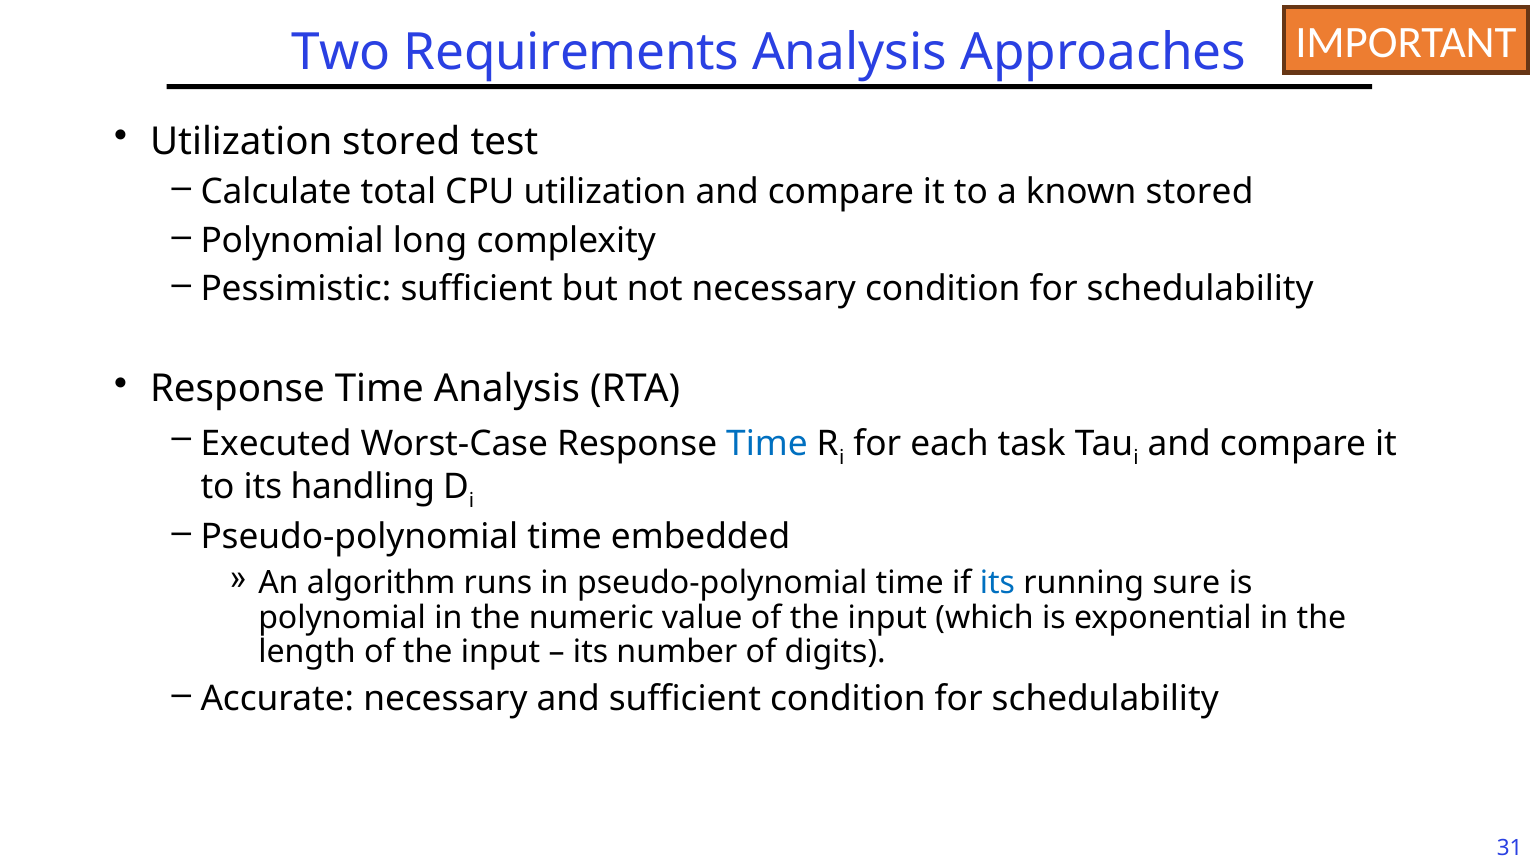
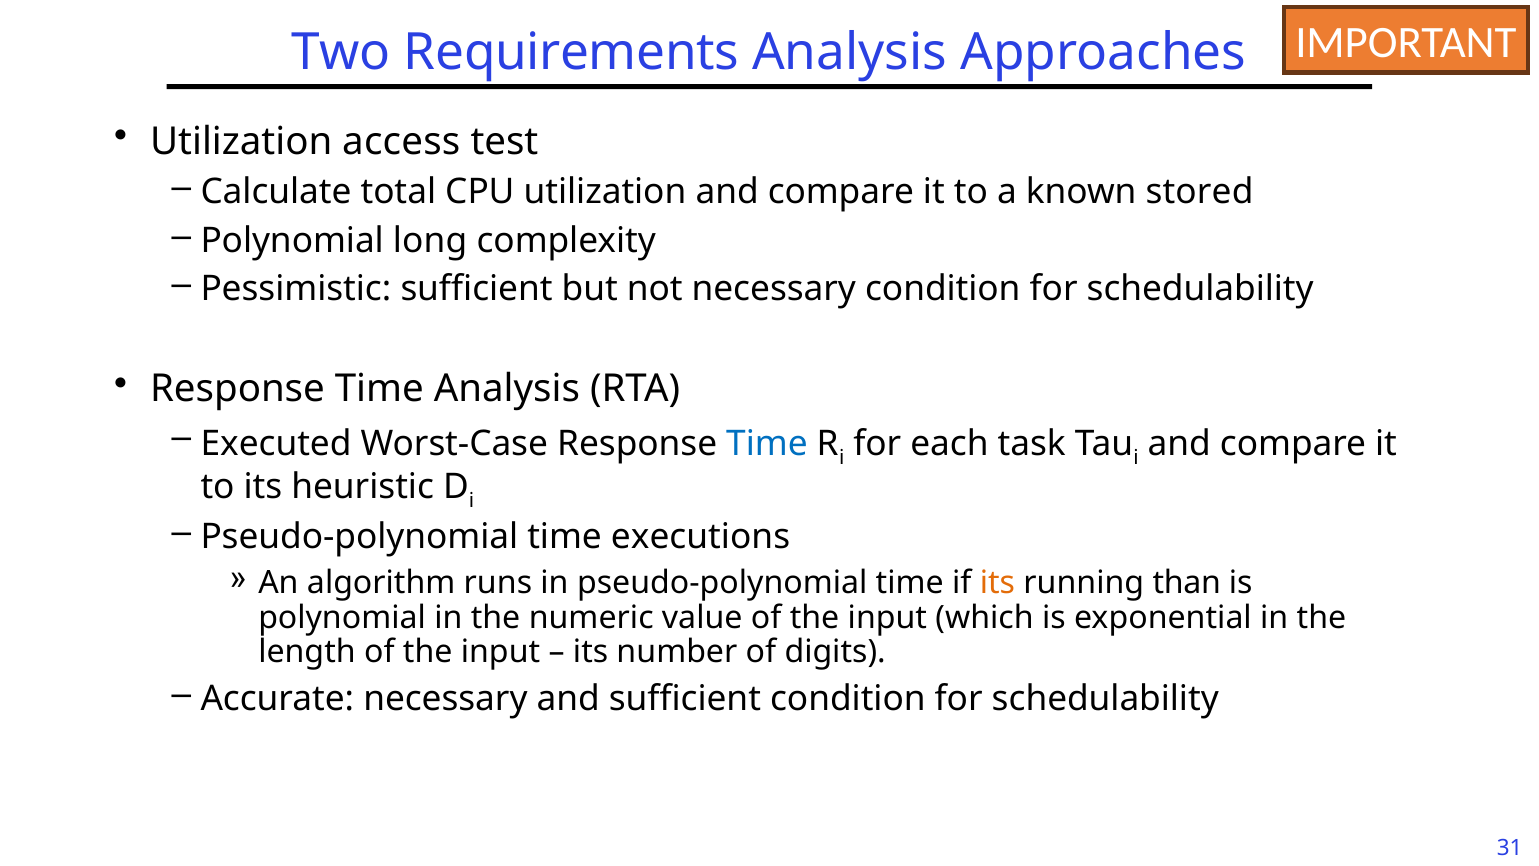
Utilization stored: stored -> access
handling: handling -> heuristic
embedded: embedded -> executions
its at (997, 583) colour: blue -> orange
sure: sure -> than
